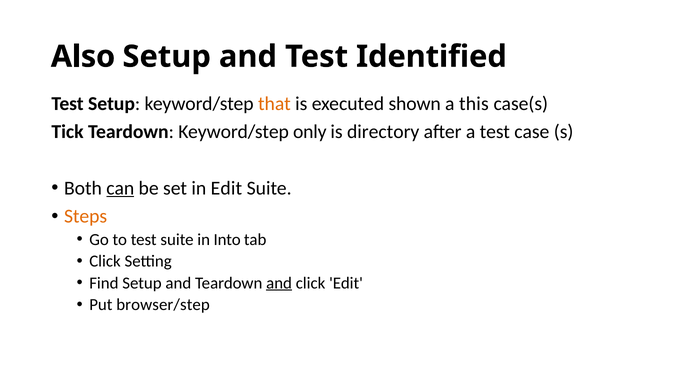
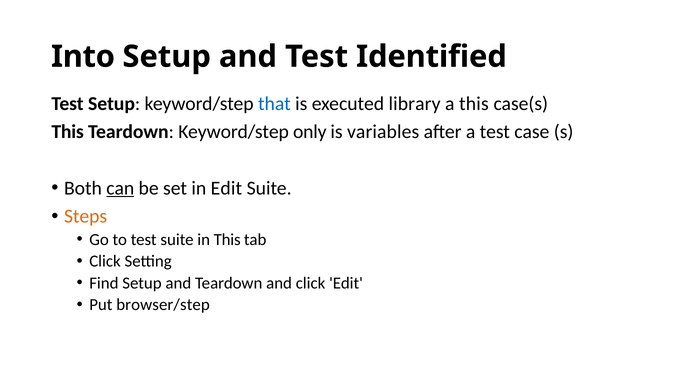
Also: Also -> Into
that colour: orange -> blue
shown: shown -> library
Tick at (68, 132): Tick -> This
directory: directory -> variables
in Into: Into -> This
and at (279, 283) underline: present -> none
